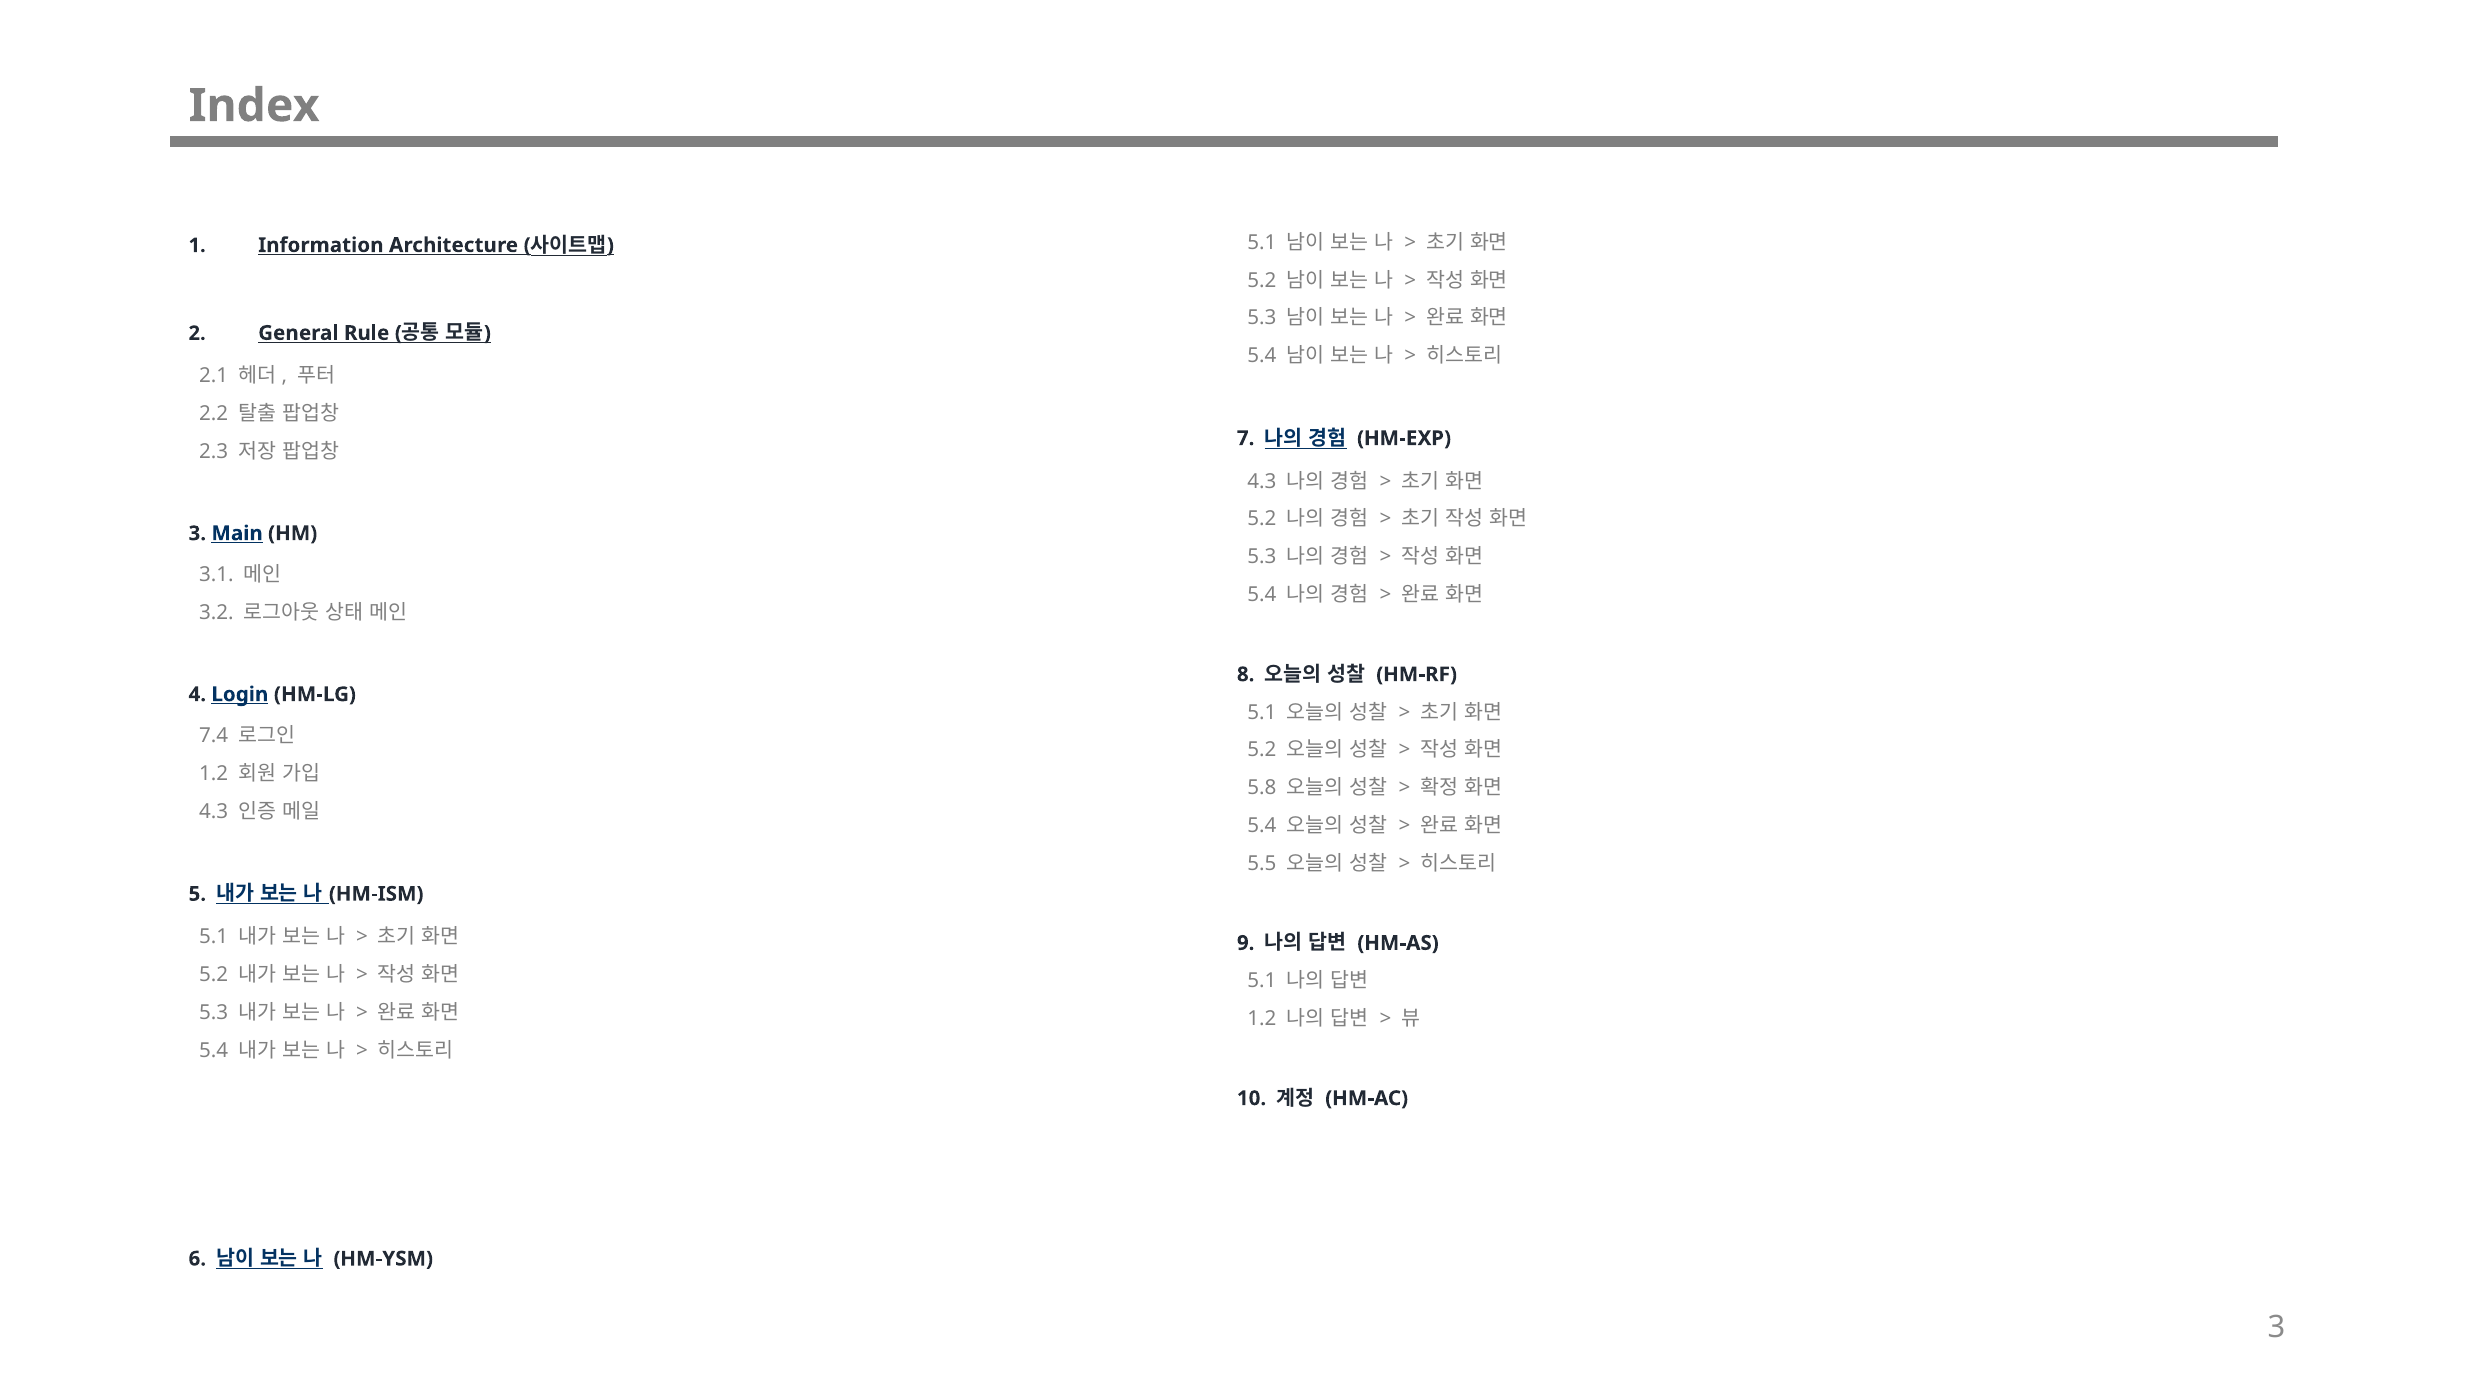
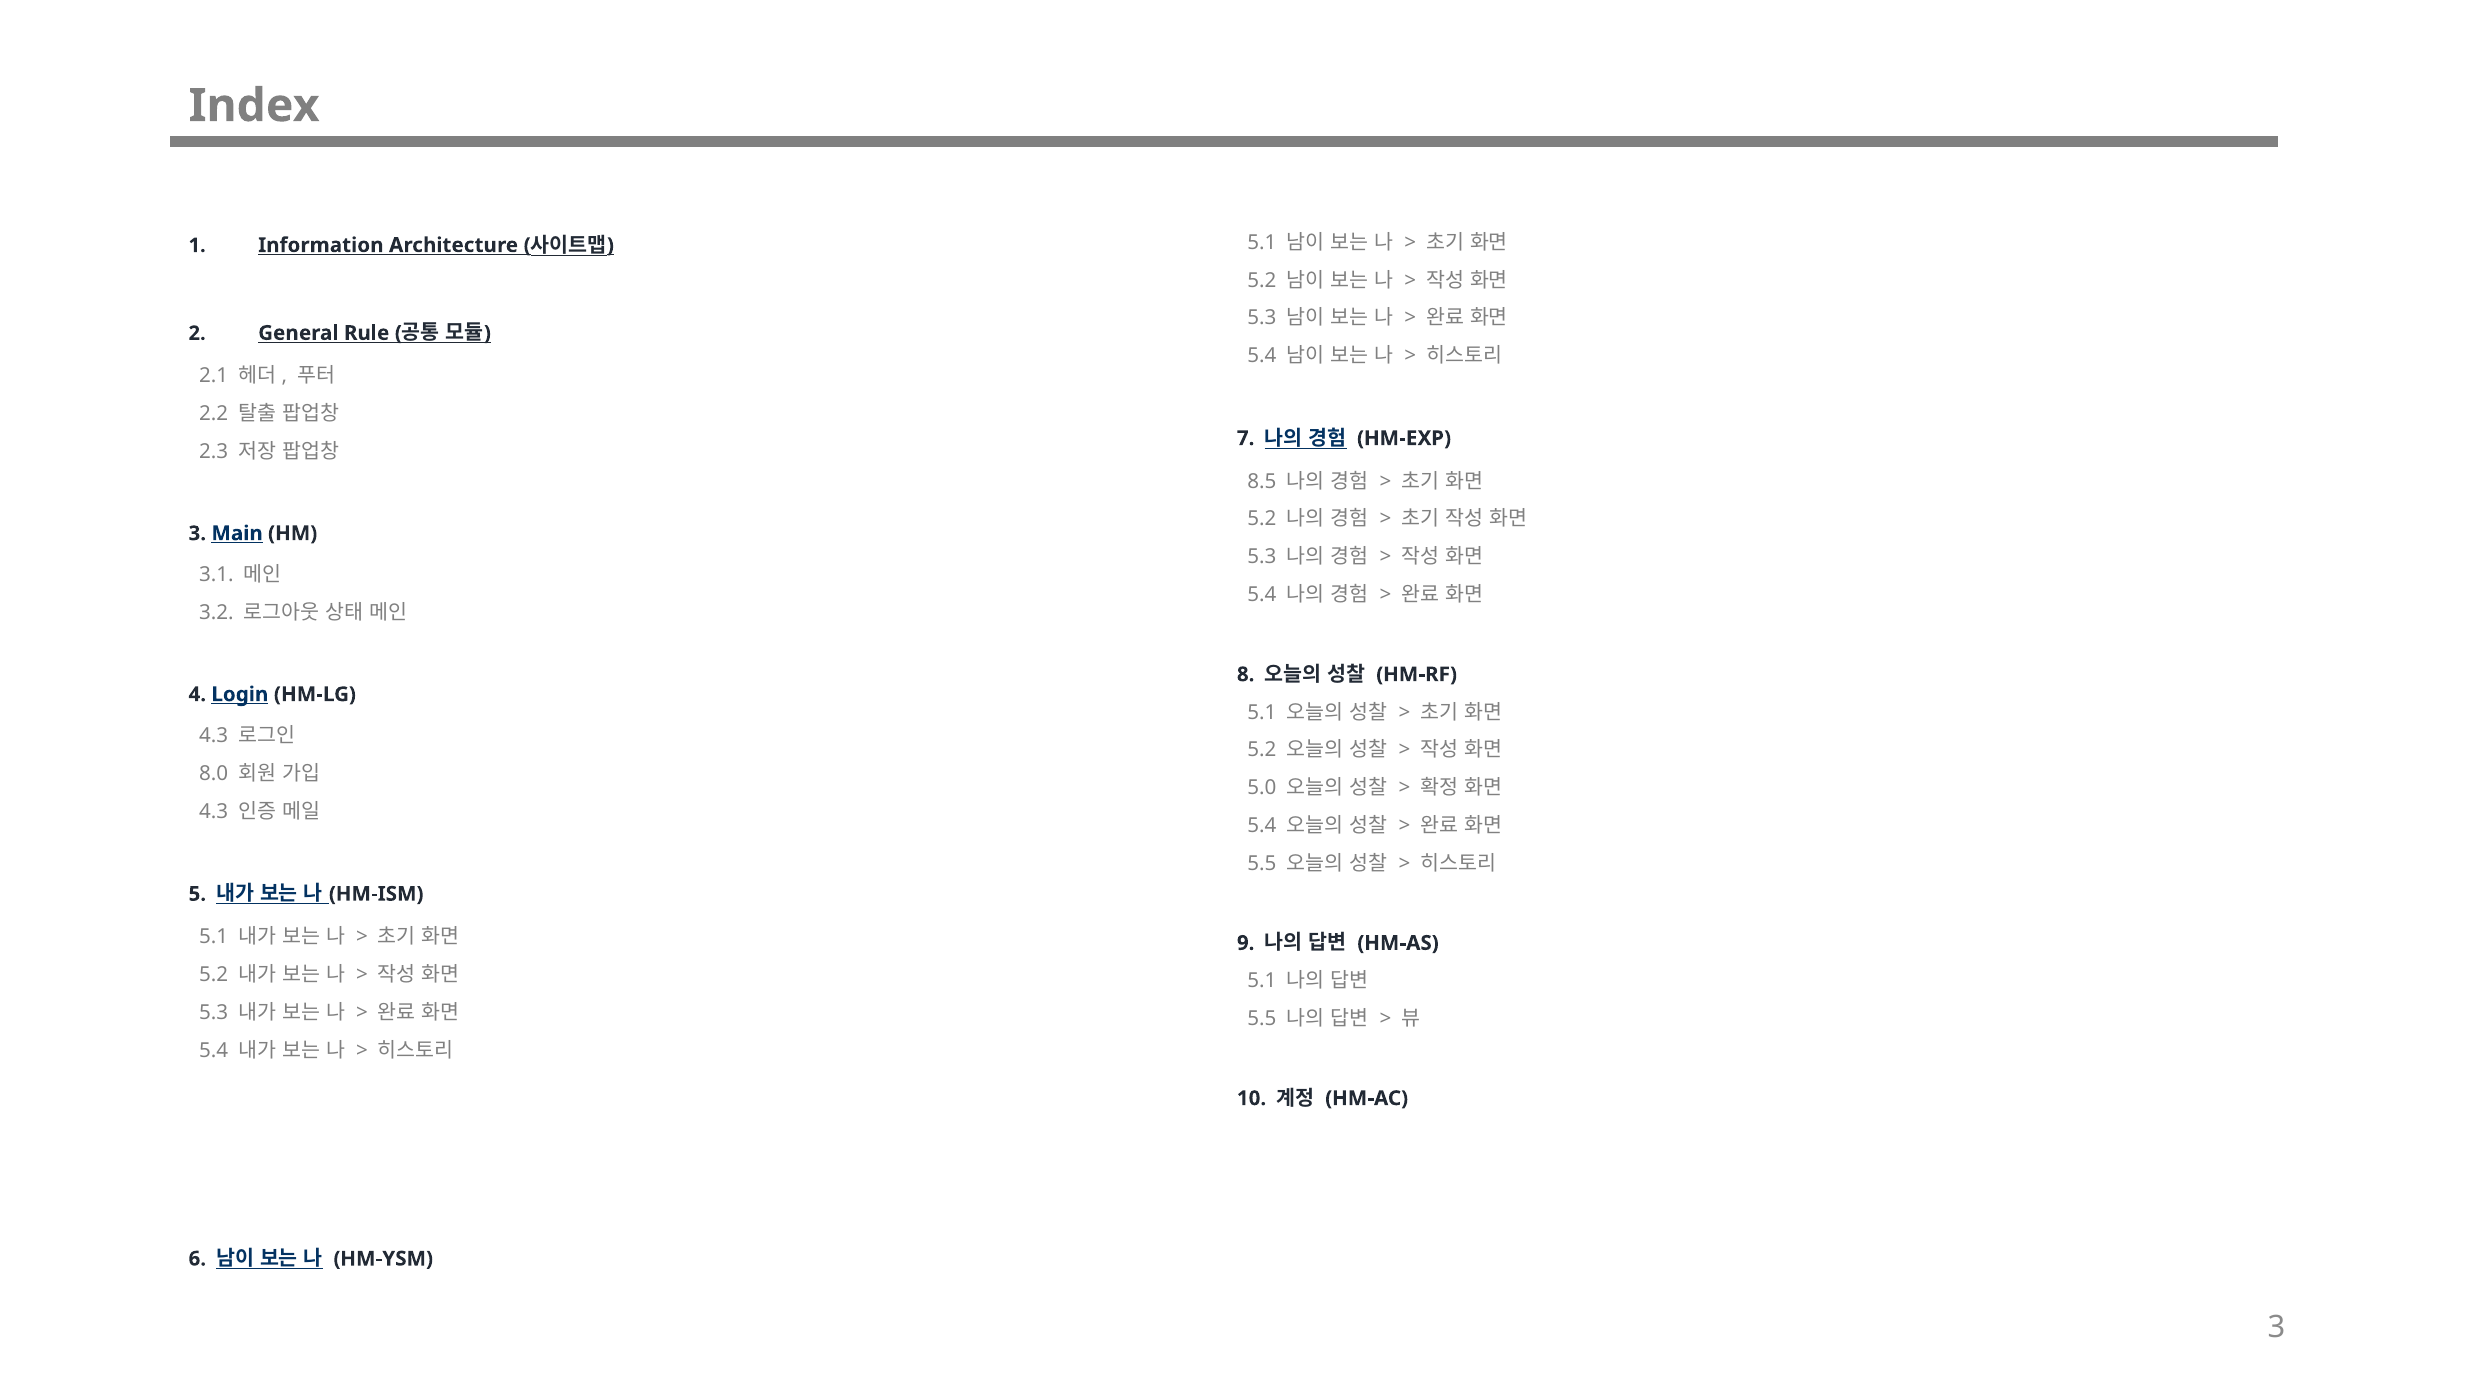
4.3 at (1262, 481): 4.3 -> 8.5
7.4 at (214, 736): 7.4 -> 4.3
1.2 at (214, 773): 1.2 -> 8.0
5.8: 5.8 -> 5.0
1.2 at (1262, 1018): 1.2 -> 5.5
